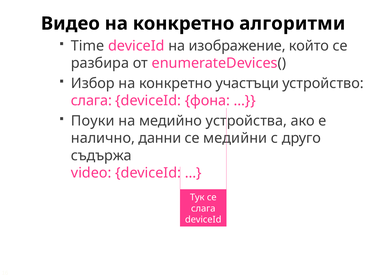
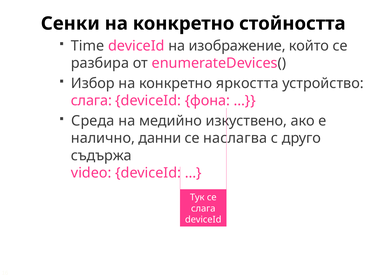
Видео: Видео -> Сенки
алгоритми: алгоритми -> стойността
участъци: участъци -> яркостта
Поуки: Поуки -> Среда
устройства: устройства -> изкуствено
медийни: медийни -> наслагва
